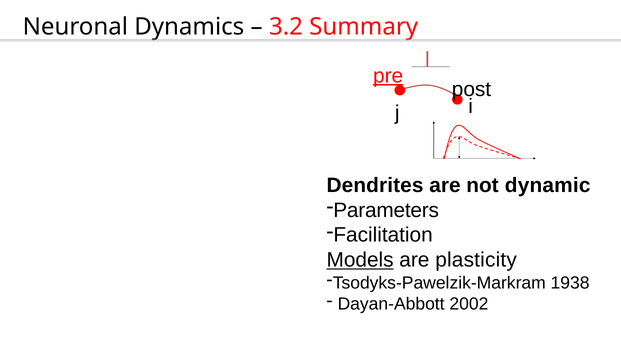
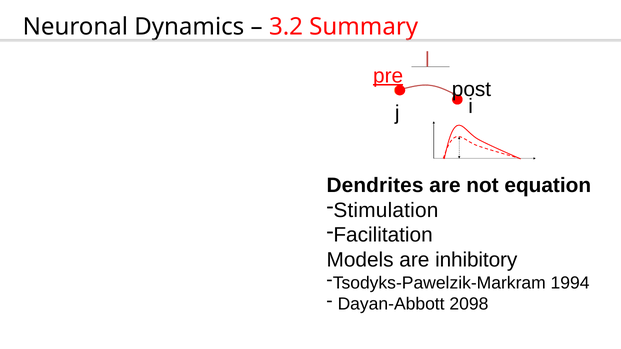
dynamic: dynamic -> equation
Parameters: Parameters -> Stimulation
Models underline: present -> none
plasticity: plasticity -> inhibitory
1938: 1938 -> 1994
2002: 2002 -> 2098
